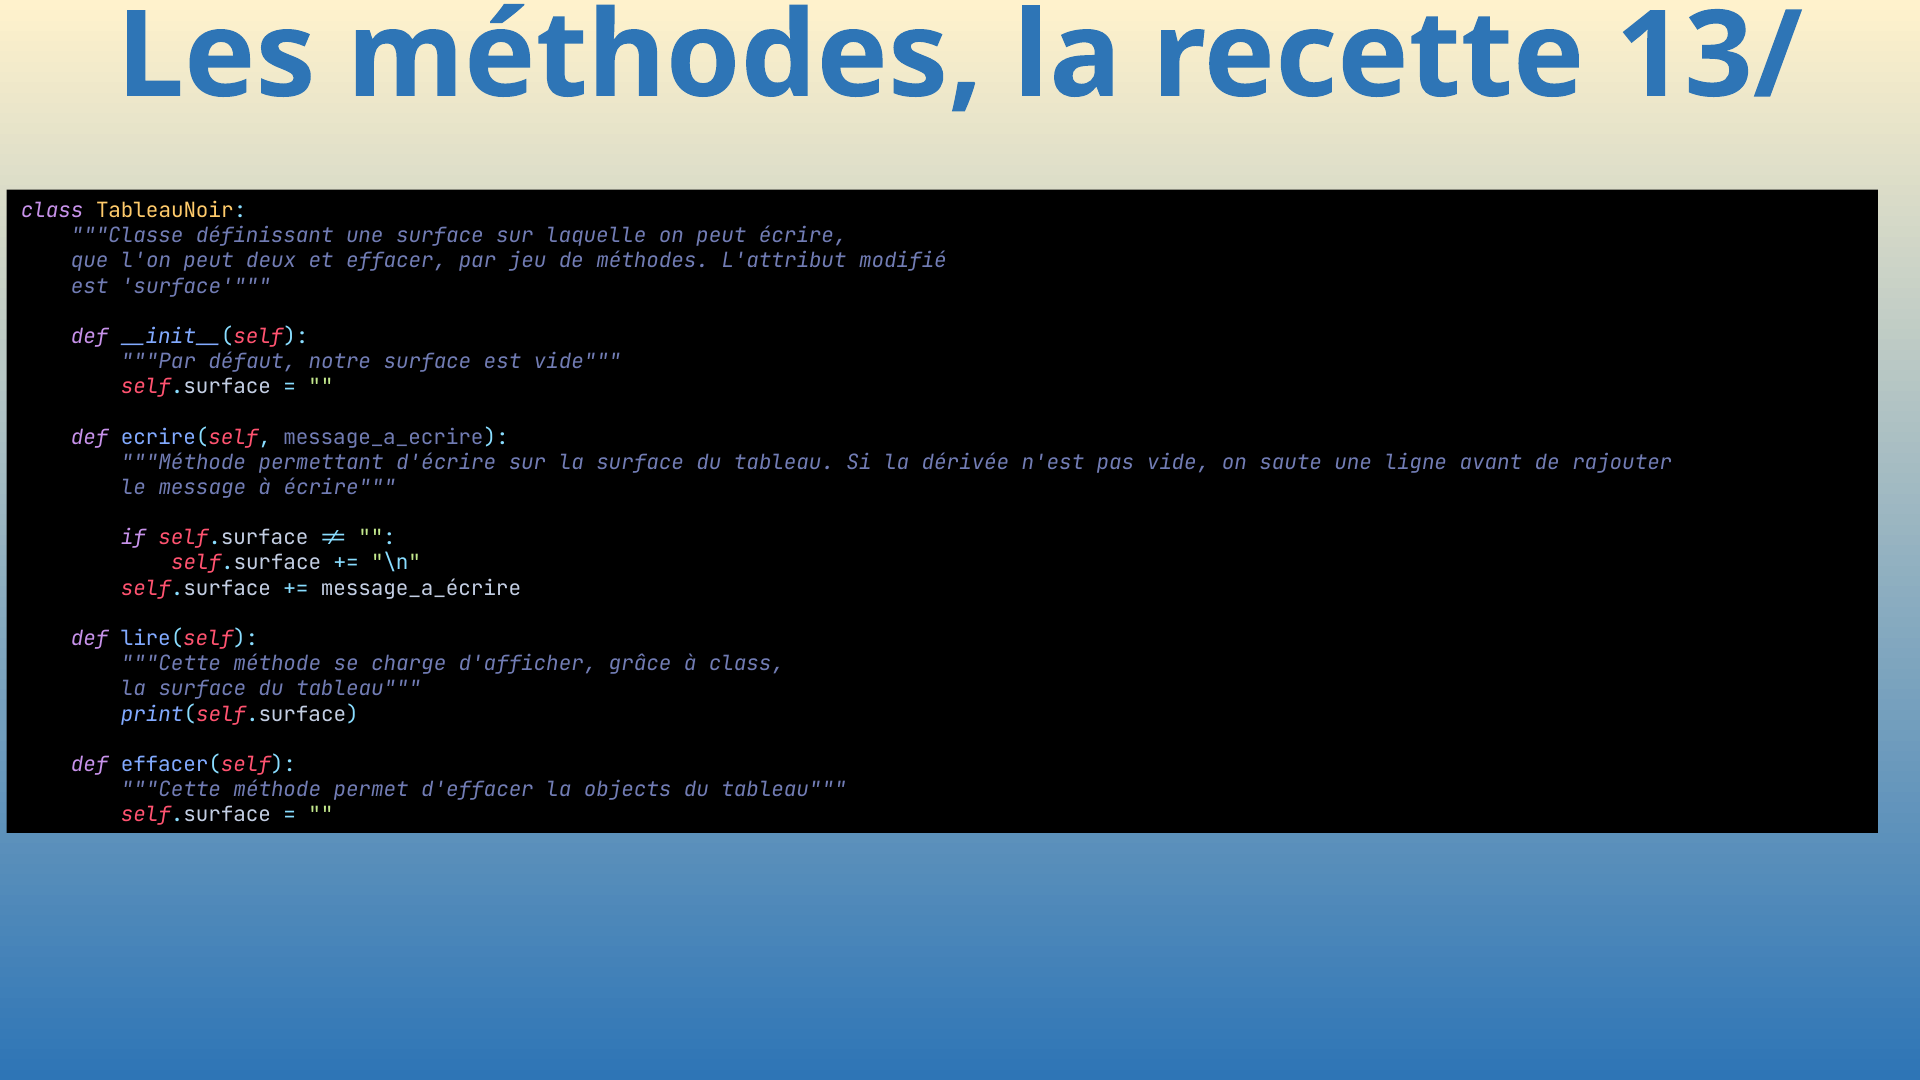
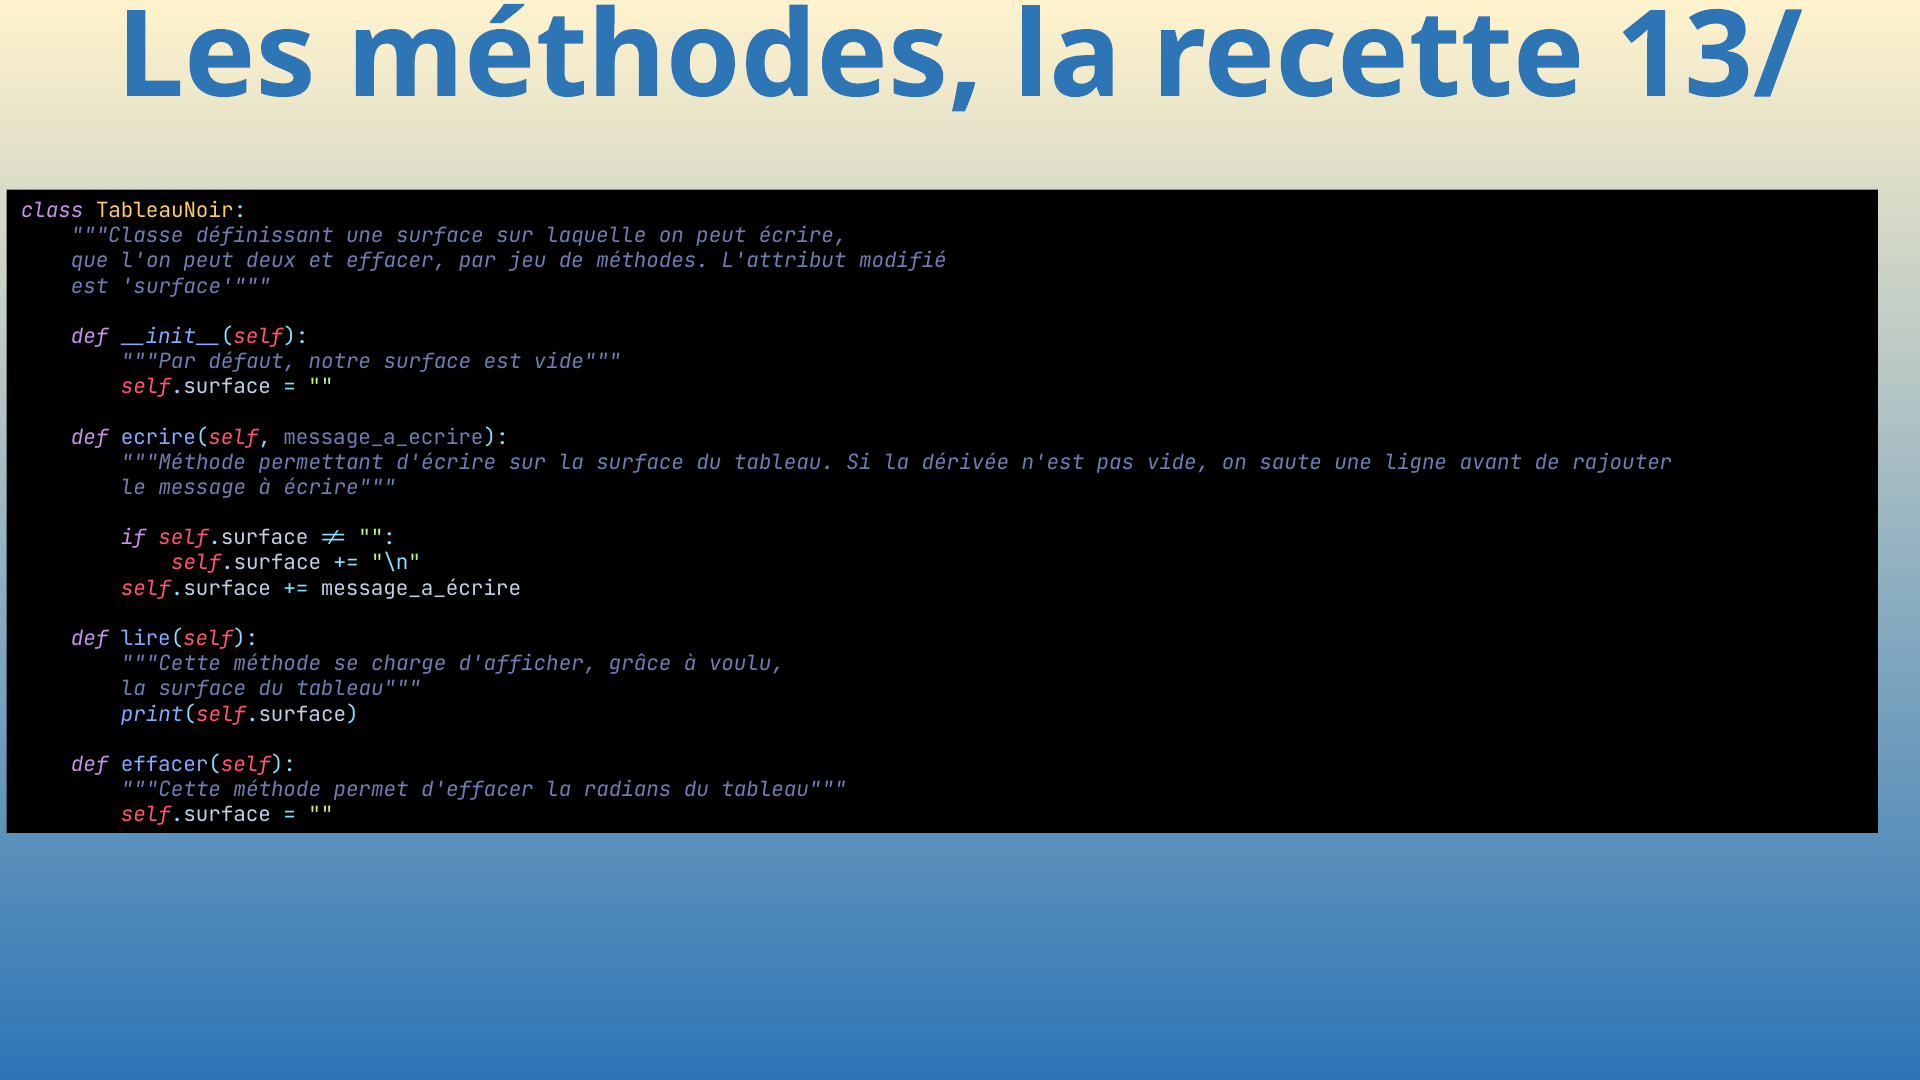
à class: class -> voulu
objects: objects -> radians
